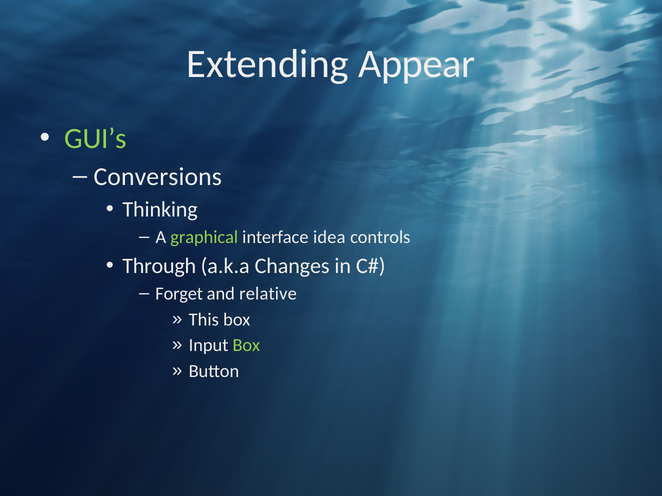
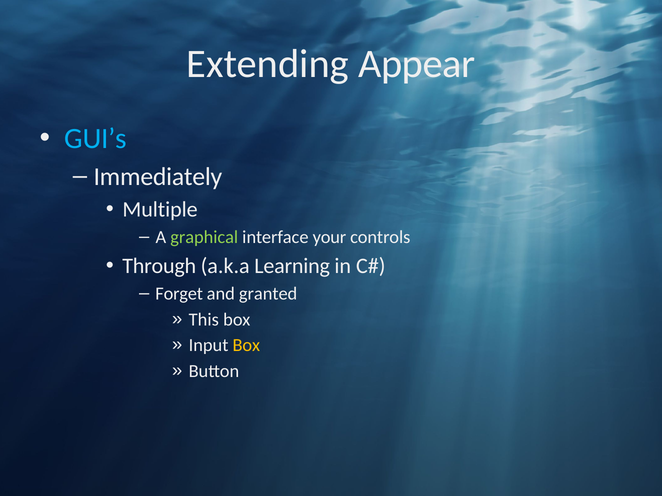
GUI’s colour: light green -> light blue
Conversions: Conversions -> Immediately
Thinking: Thinking -> Multiple
idea: idea -> your
Changes: Changes -> Learning
relative: relative -> granted
Box at (246, 346) colour: light green -> yellow
